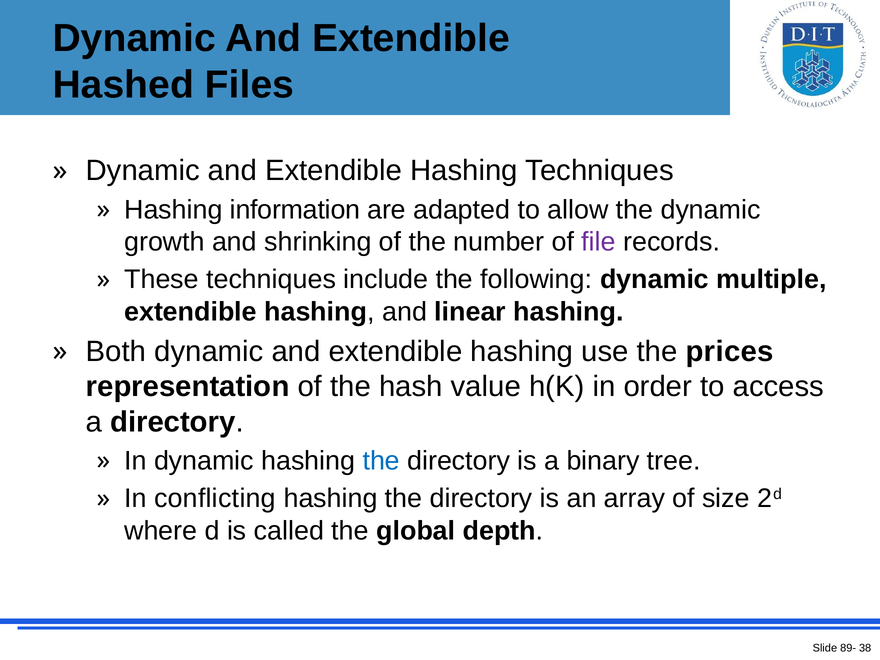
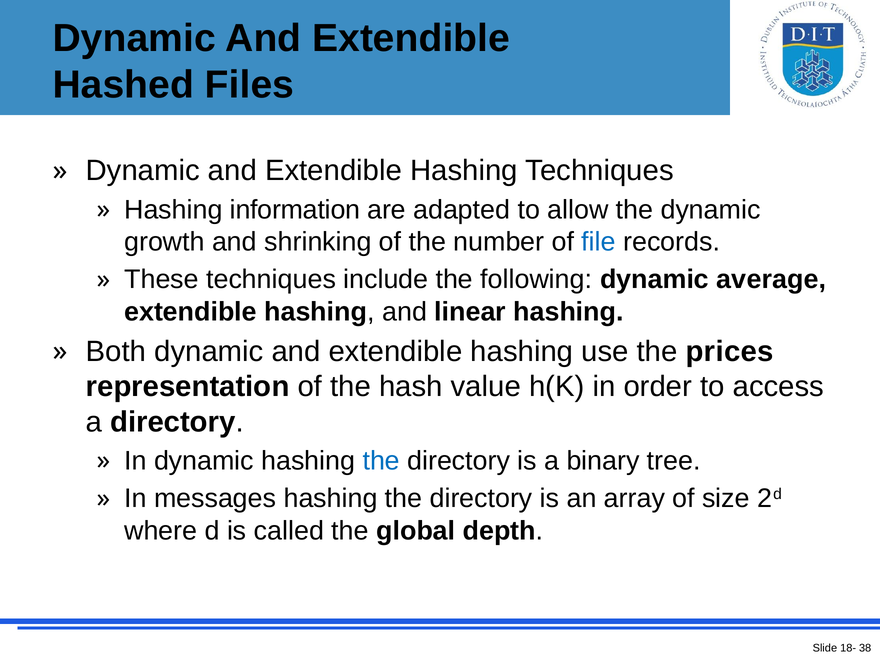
file colour: purple -> blue
multiple: multiple -> average
conflicting: conflicting -> messages
89-: 89- -> 18-
